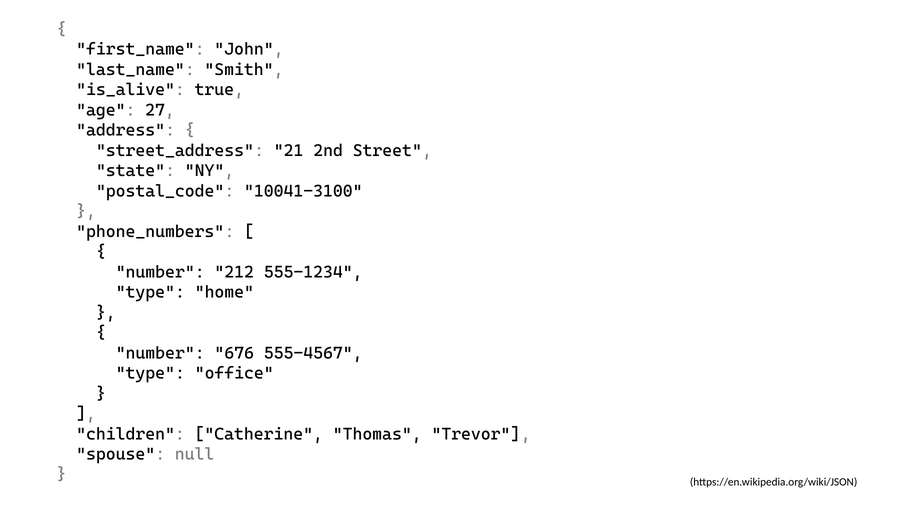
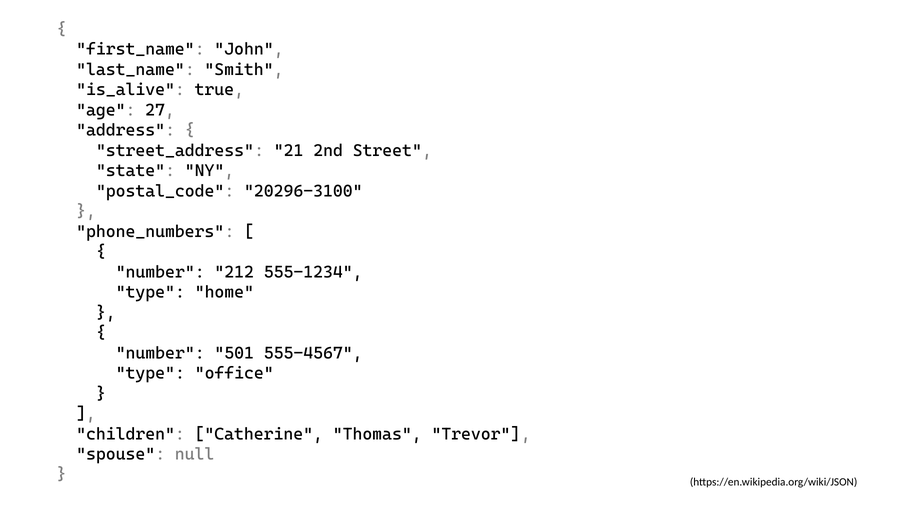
10041-3100: 10041-3100 -> 20296-3100
676: 676 -> 501
